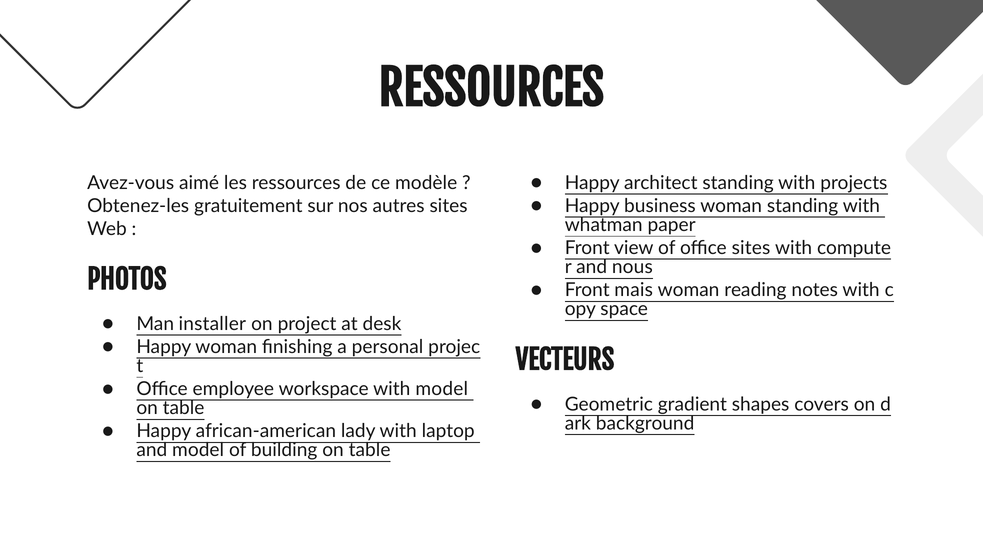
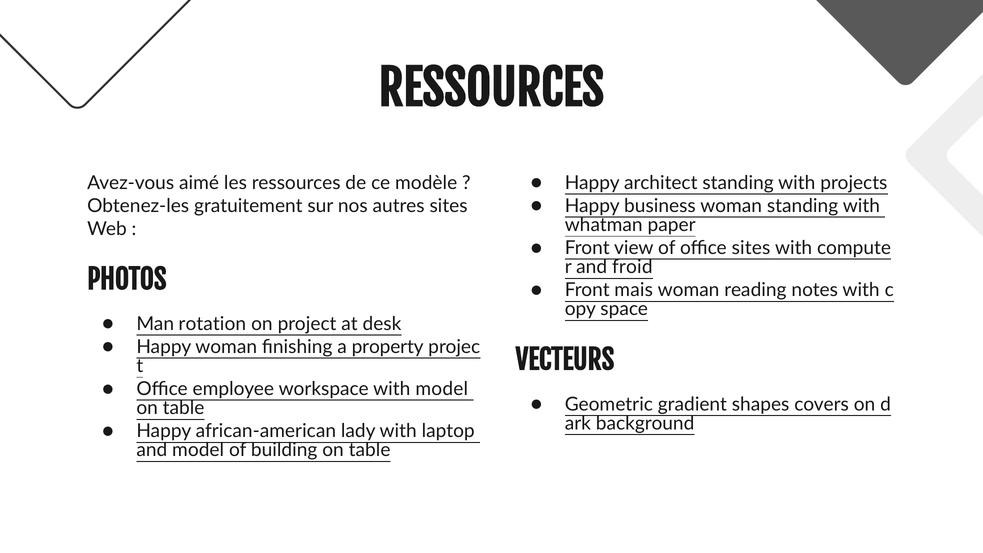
nous: nous -> froid
installer: installer -> rotation
personal: personal -> property
